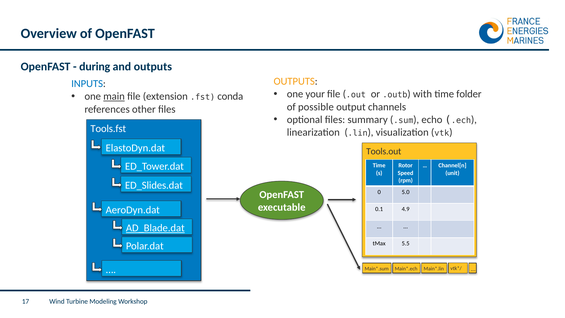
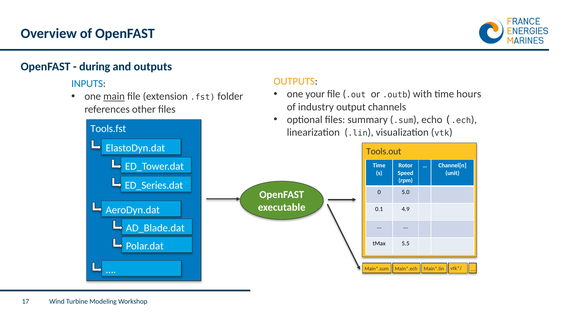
folder: folder -> hours
conda: conda -> folder
possible: possible -> industry
ED_Slides.dat: ED_Slides.dat -> ED_Series.dat
AD_Blade.dat underline: present -> none
